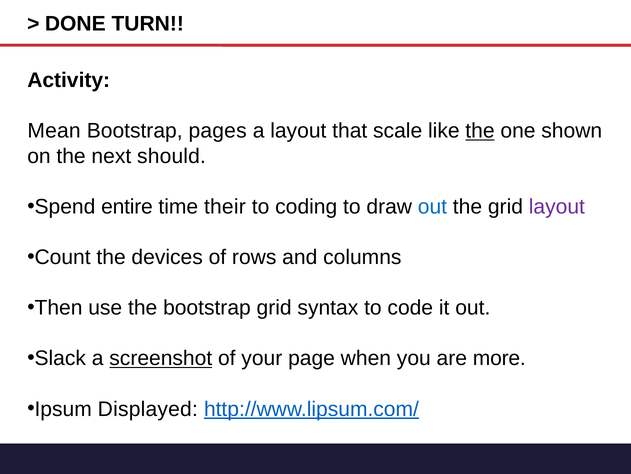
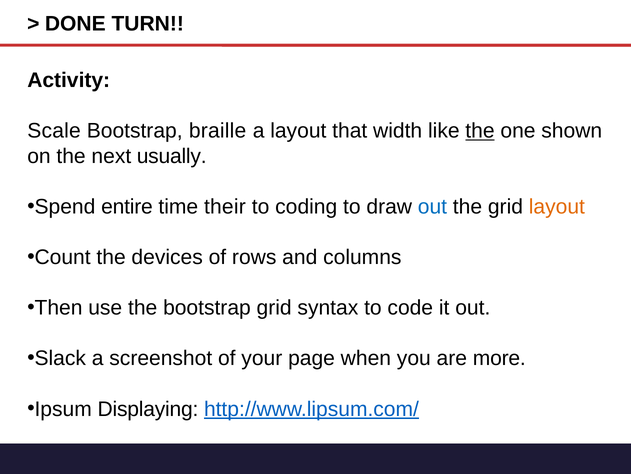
Mean: Mean -> Scale
pages: pages -> braille
scale: scale -> width
should: should -> usually
layout at (557, 207) colour: purple -> orange
screenshot underline: present -> none
Displayed: Displayed -> Displaying
